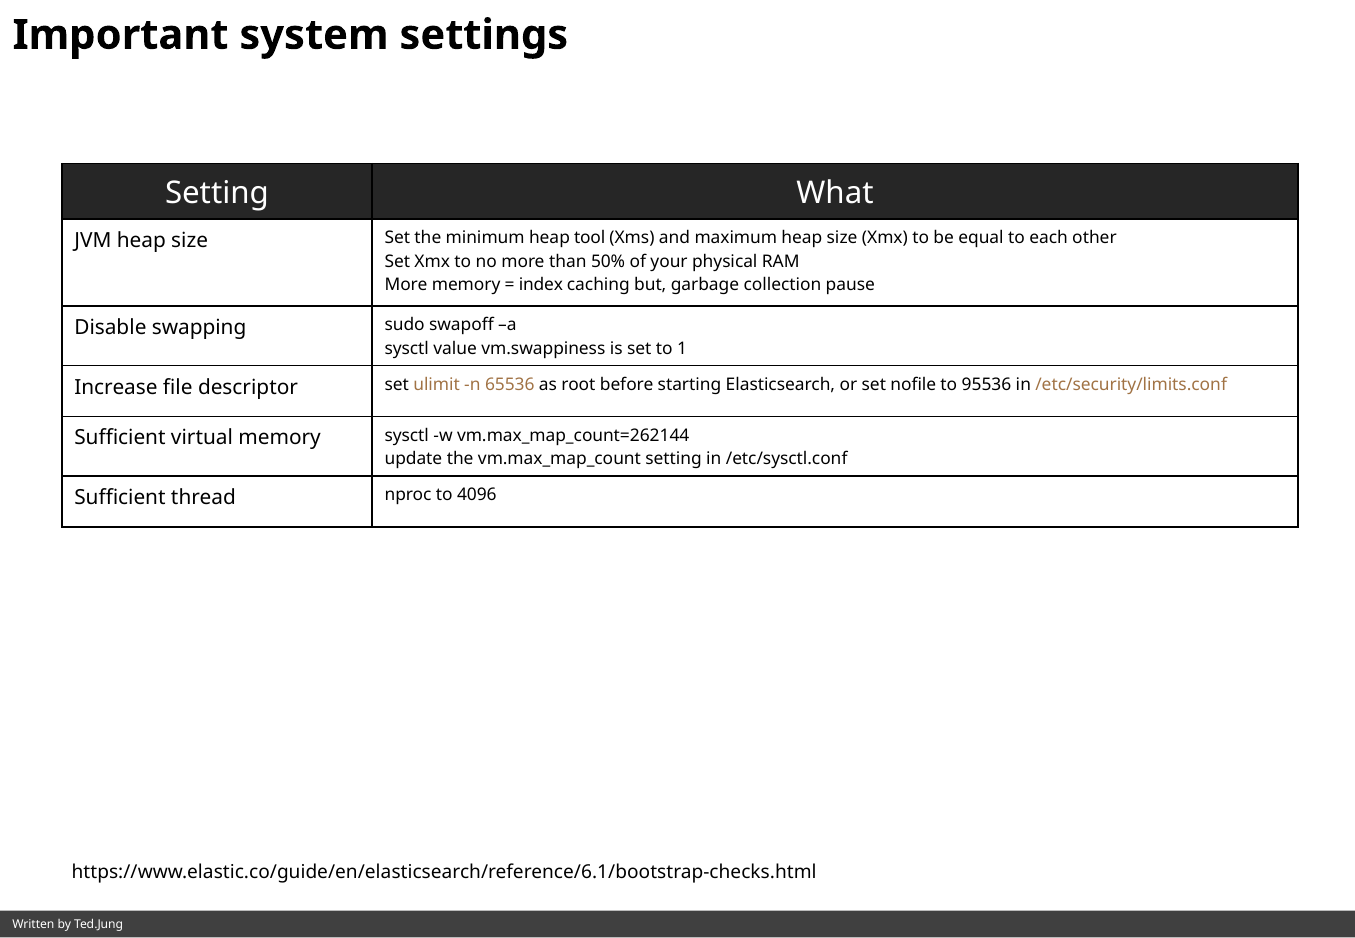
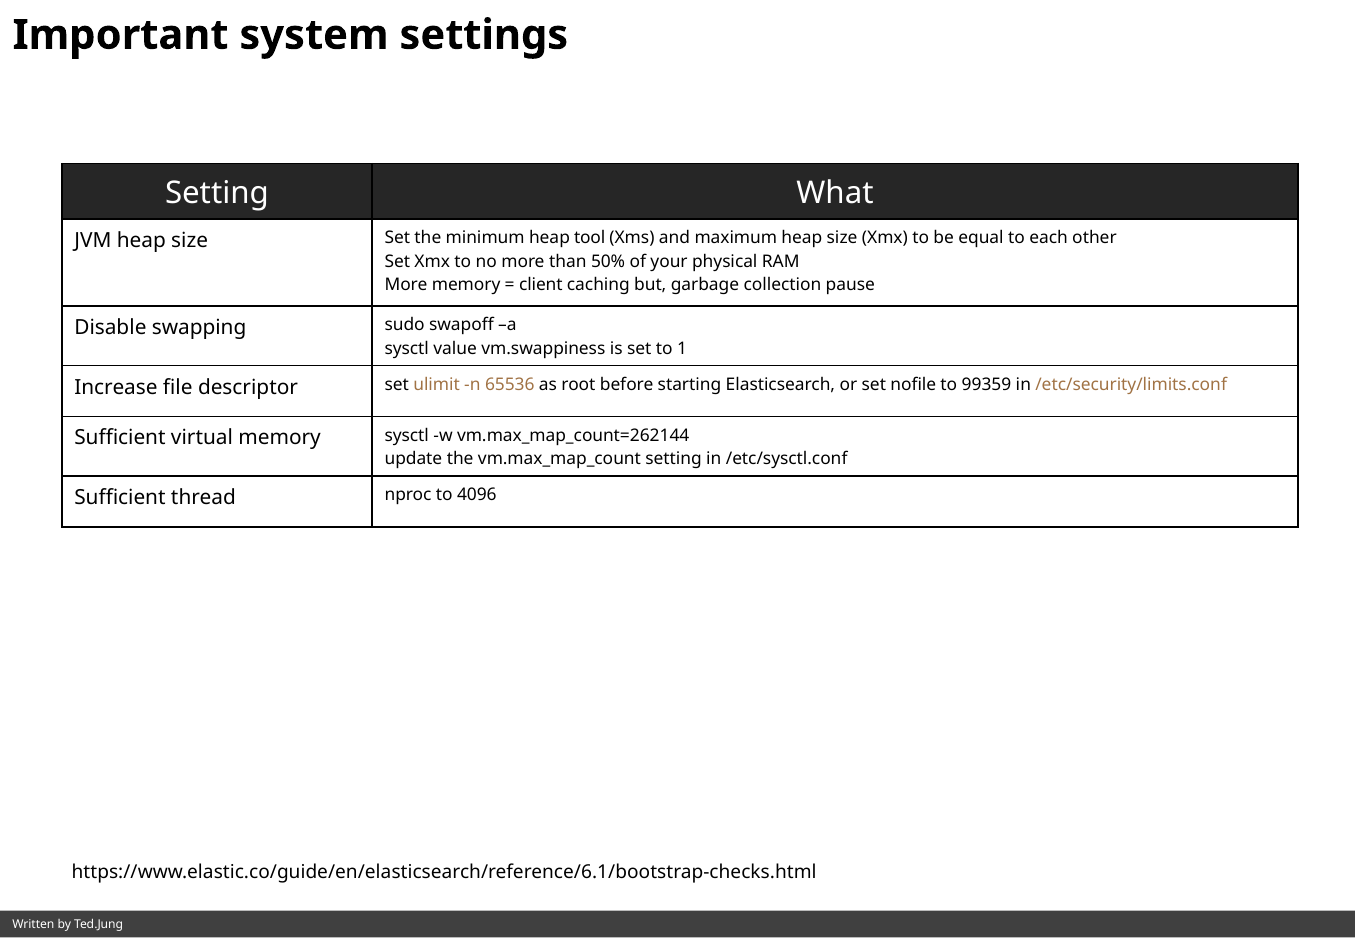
index: index -> client
95536: 95536 -> 99359
